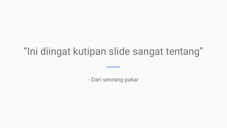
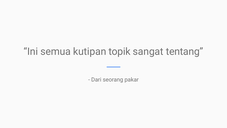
diingat: diingat -> semua
slide: slide -> topik
